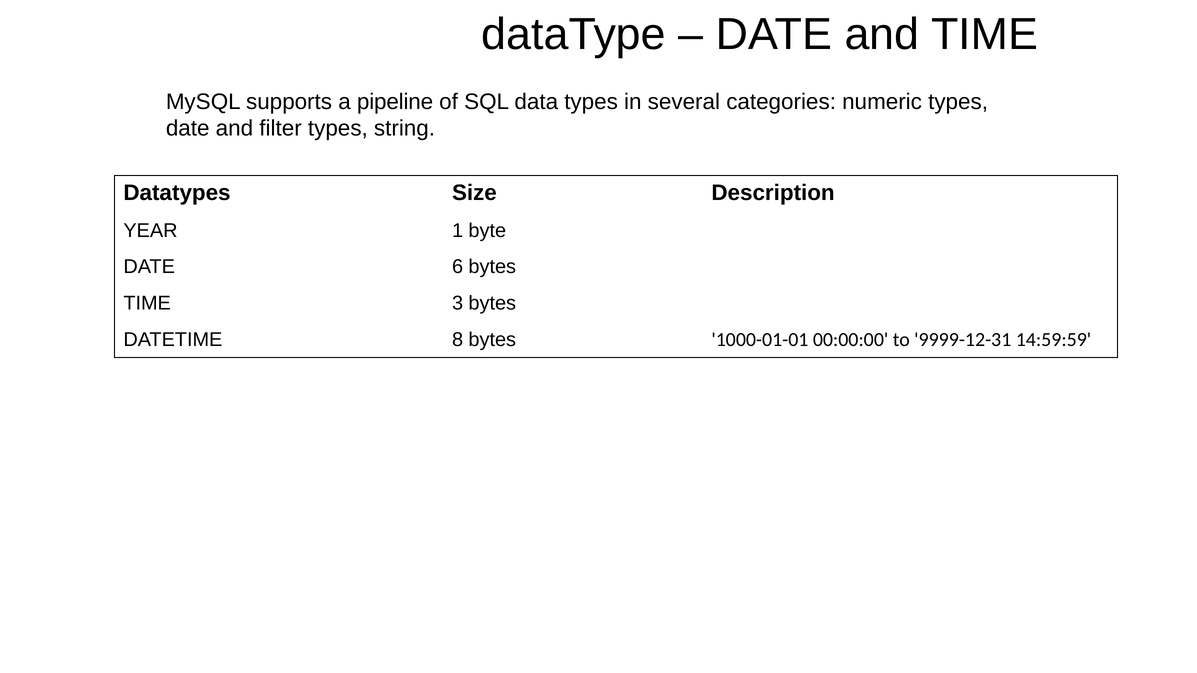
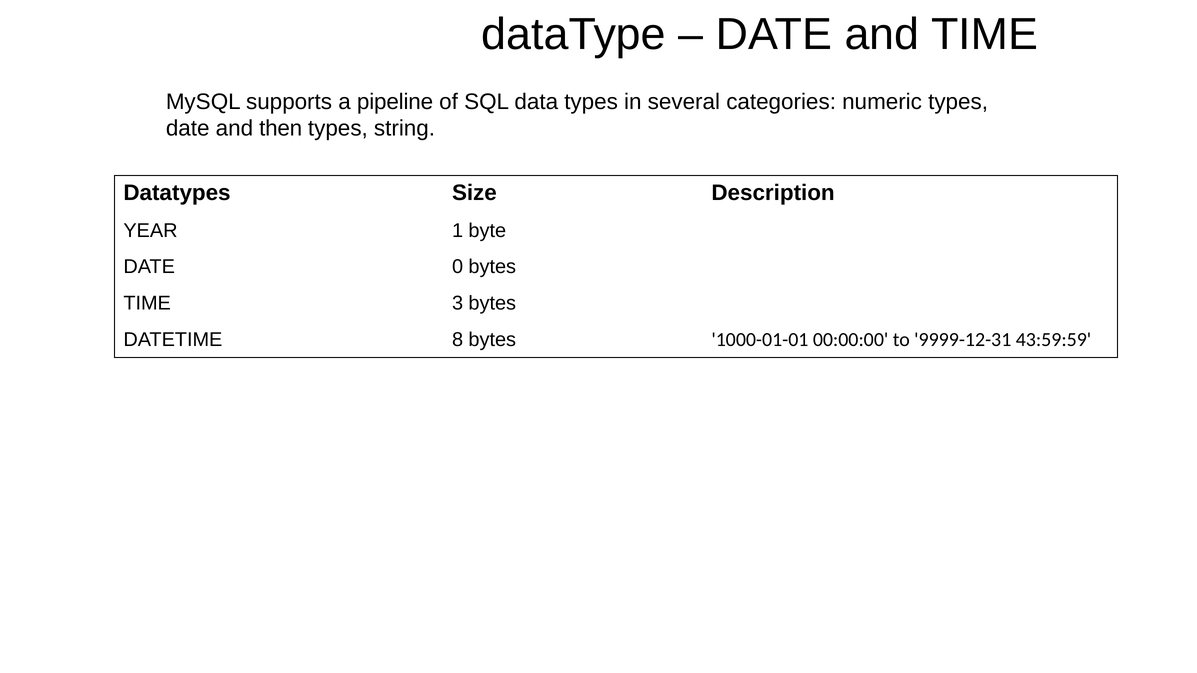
filter: filter -> then
6: 6 -> 0
14:59:59: 14:59:59 -> 43:59:59
